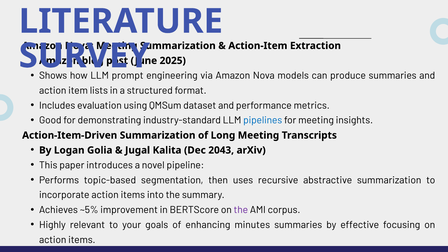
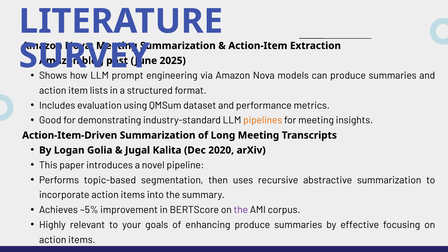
pipelines colour: blue -> orange
2043: 2043 -> 2020
enhancing minutes: minutes -> produce
